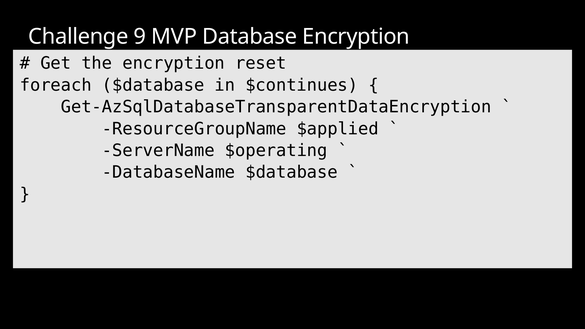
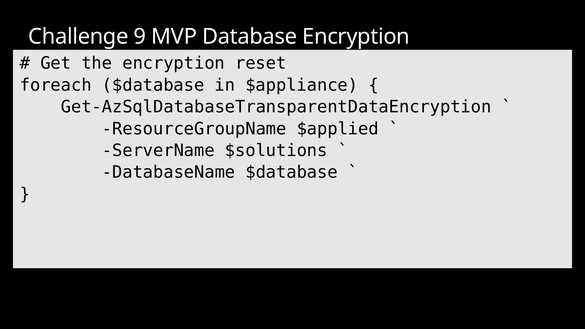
$continues: $continues -> $appliance
$operating: $operating -> $solutions
